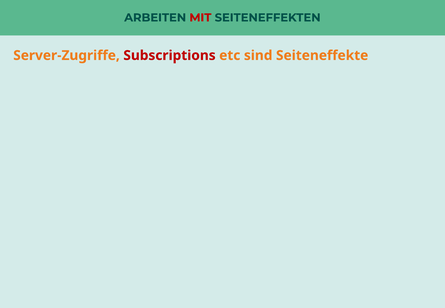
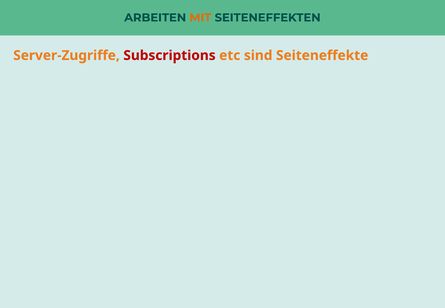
MIT colour: red -> orange
